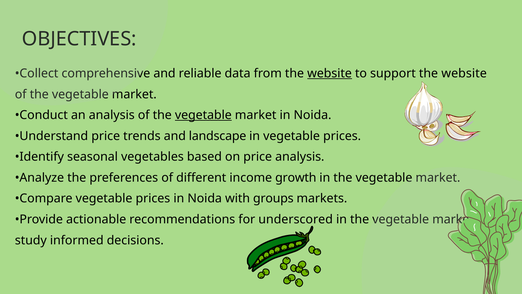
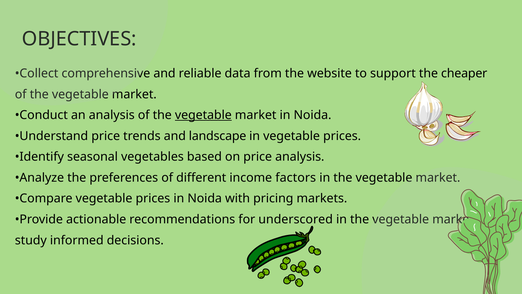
website at (330, 73) underline: present -> none
website at (464, 73): website -> cheaper
growth: growth -> factors
groups: groups -> pricing
